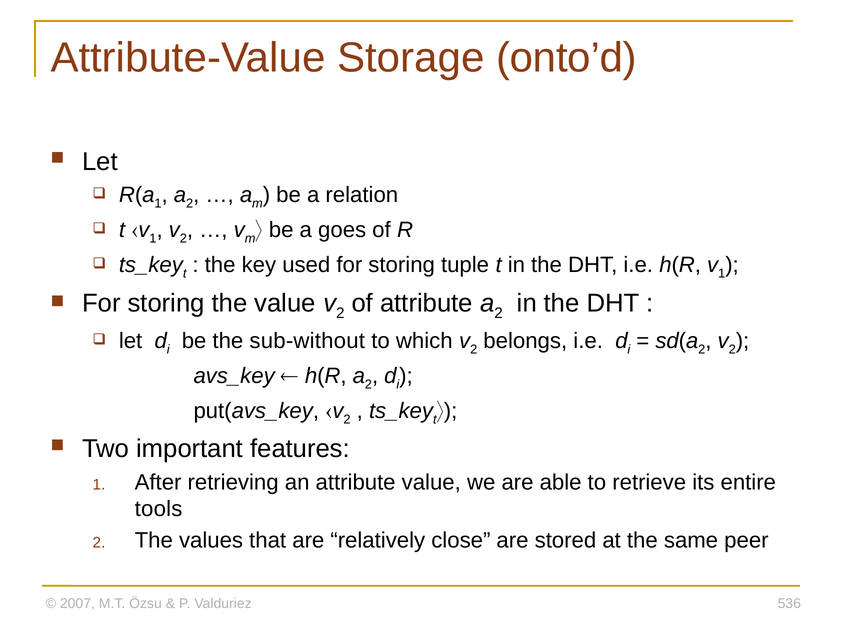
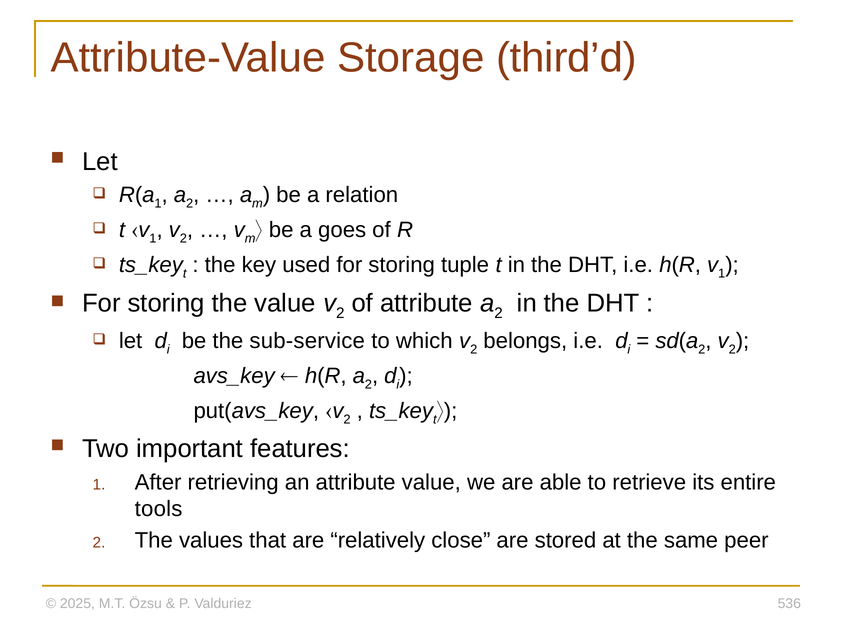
onto’d: onto’d -> third’d
sub-without: sub-without -> sub-service
2007: 2007 -> 2025
